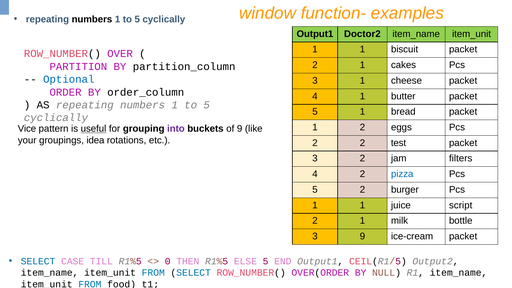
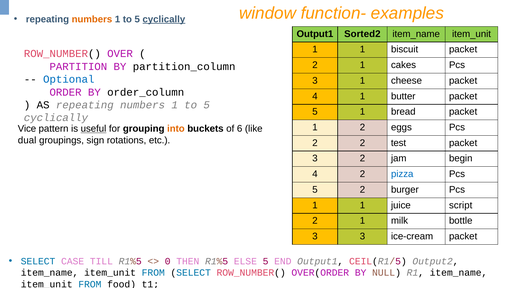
numbers at (92, 19) colour: black -> orange
cyclically at (164, 19) underline: none -> present
Doctor2: Doctor2 -> Sorted2
into colour: purple -> orange
of 9: 9 -> 6
your: your -> dual
idea: idea -> sign
filters: filters -> begin
3 9: 9 -> 3
